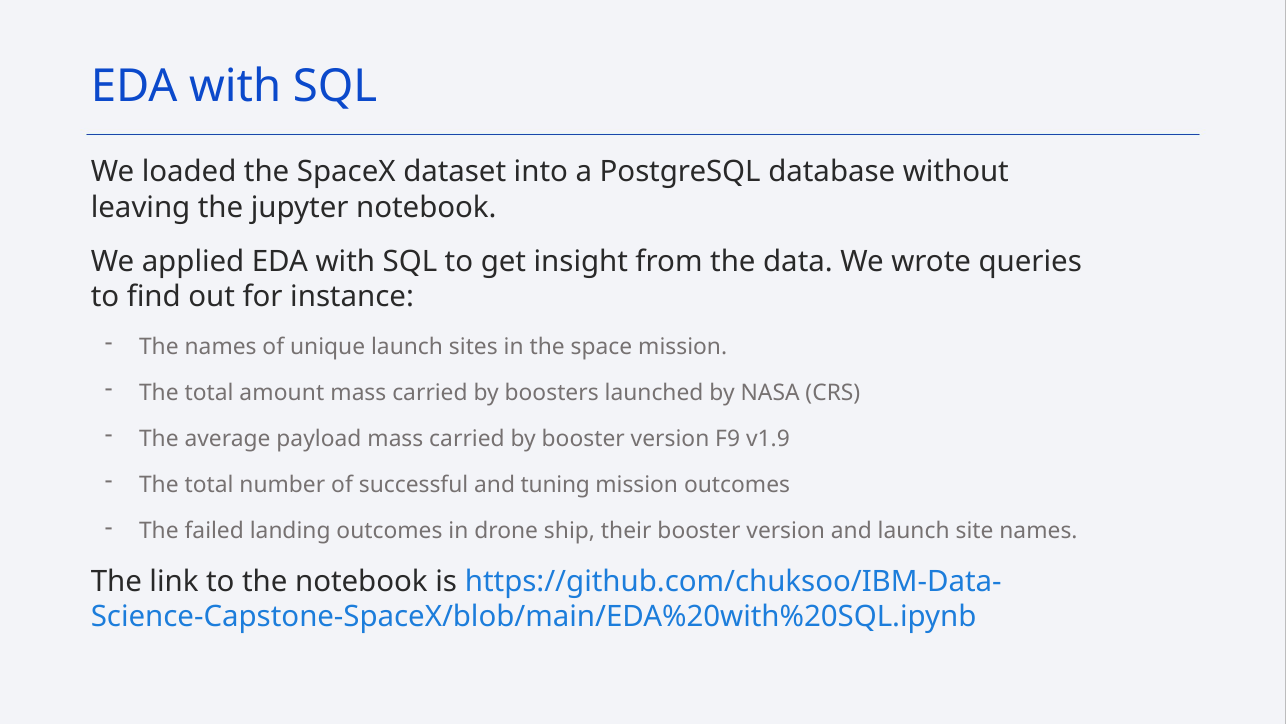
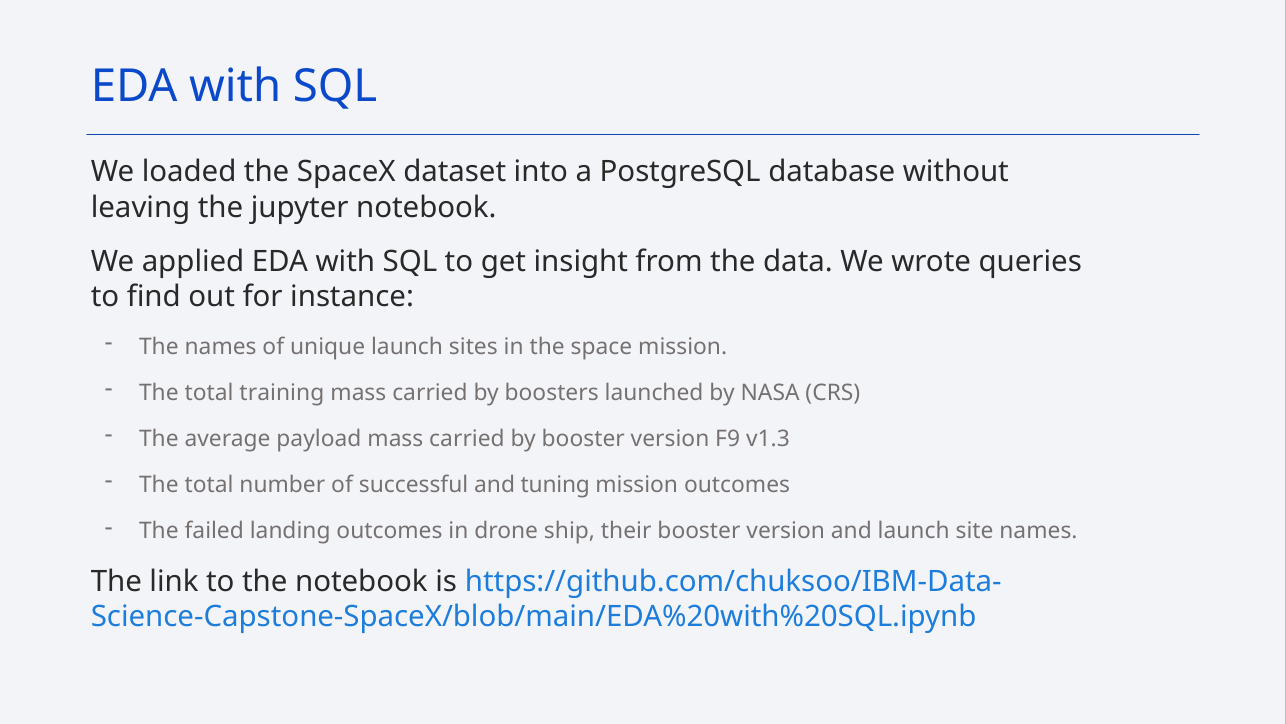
amount: amount -> training
v1.9: v1.9 -> v1.3
